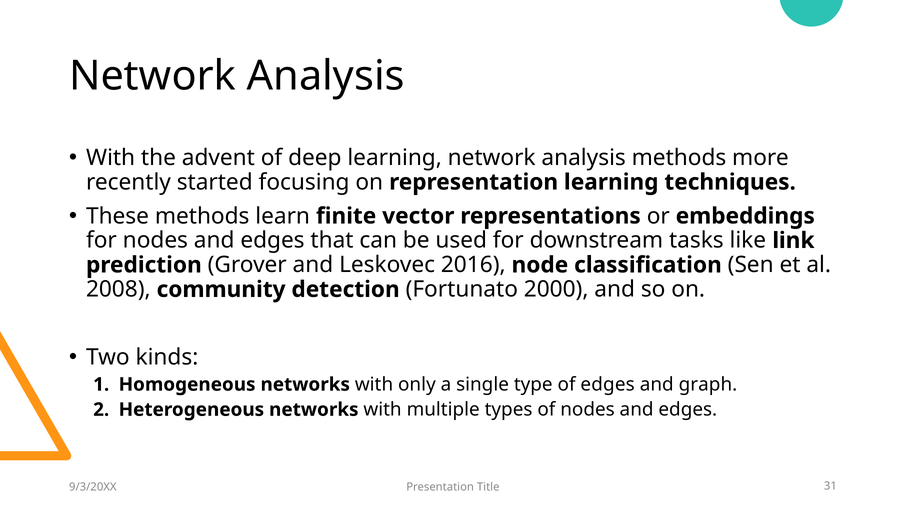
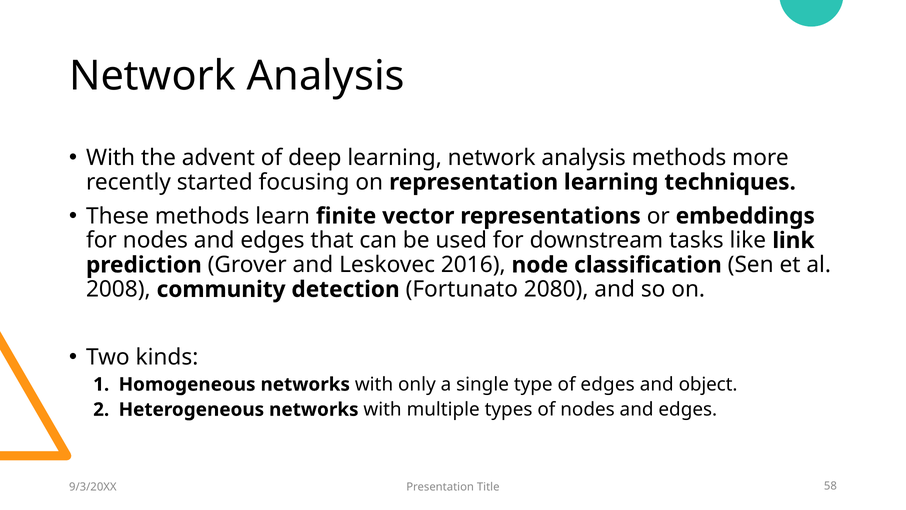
2000: 2000 -> 2080
graph: graph -> object
31: 31 -> 58
